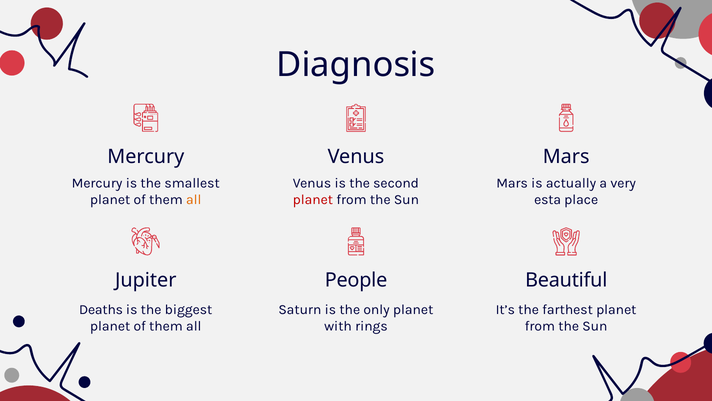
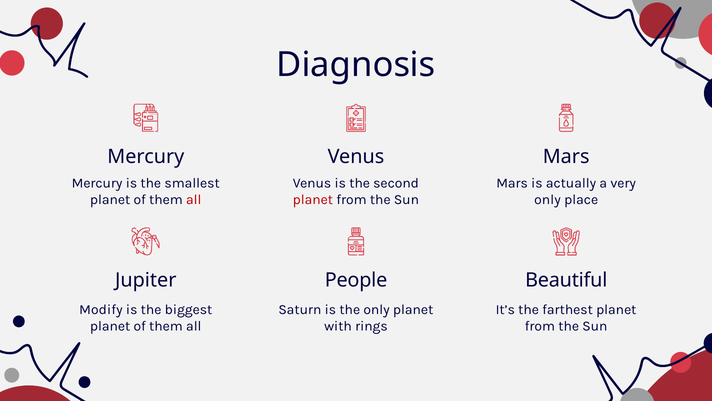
all at (194, 199) colour: orange -> red
esta at (548, 199): esta -> only
Deaths: Deaths -> Modify
